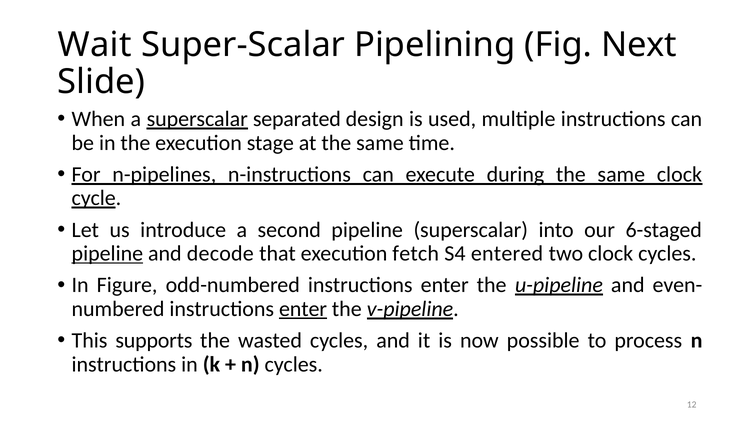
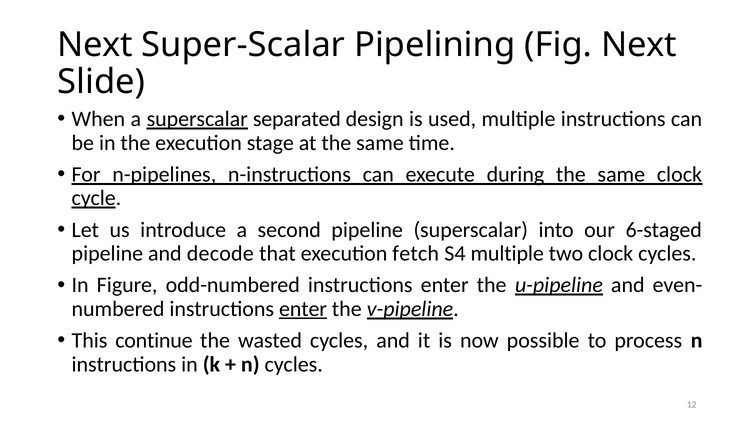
Wait at (95, 45): Wait -> Next
pipeline at (107, 254) underline: present -> none
S4 entered: entered -> multiple
supports: supports -> continue
